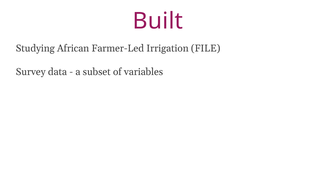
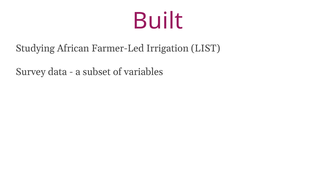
FILE: FILE -> LIST
